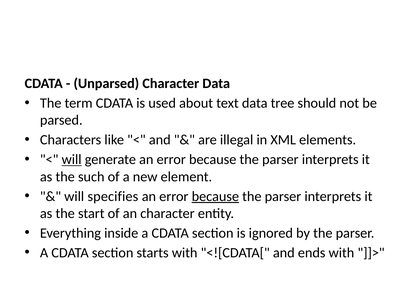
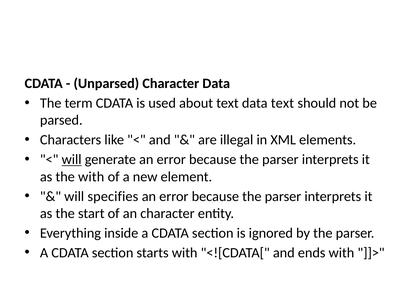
data tree: tree -> text
the such: such -> with
because at (215, 196) underline: present -> none
